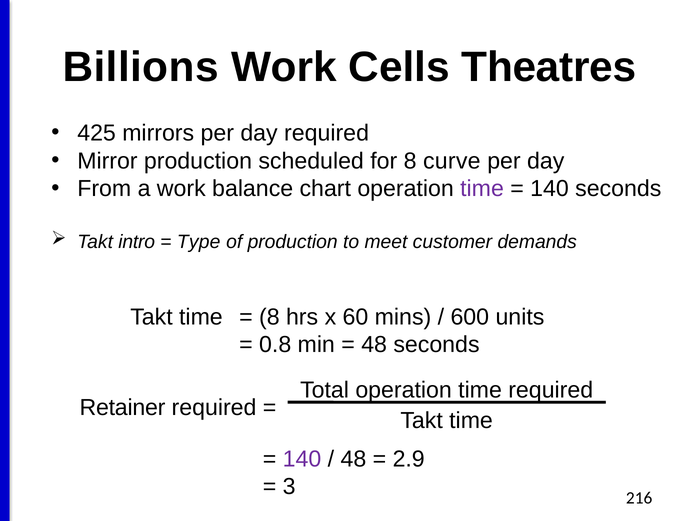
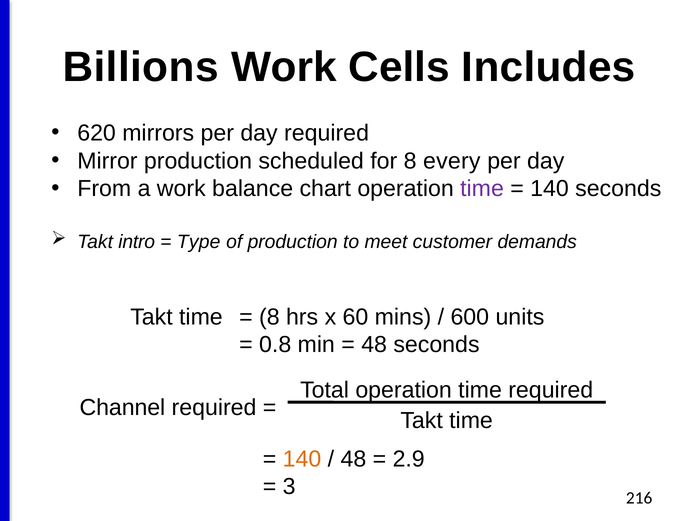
Theatres: Theatres -> Includes
425: 425 -> 620
curve: curve -> every
Retainer: Retainer -> Channel
140 at (302, 458) colour: purple -> orange
